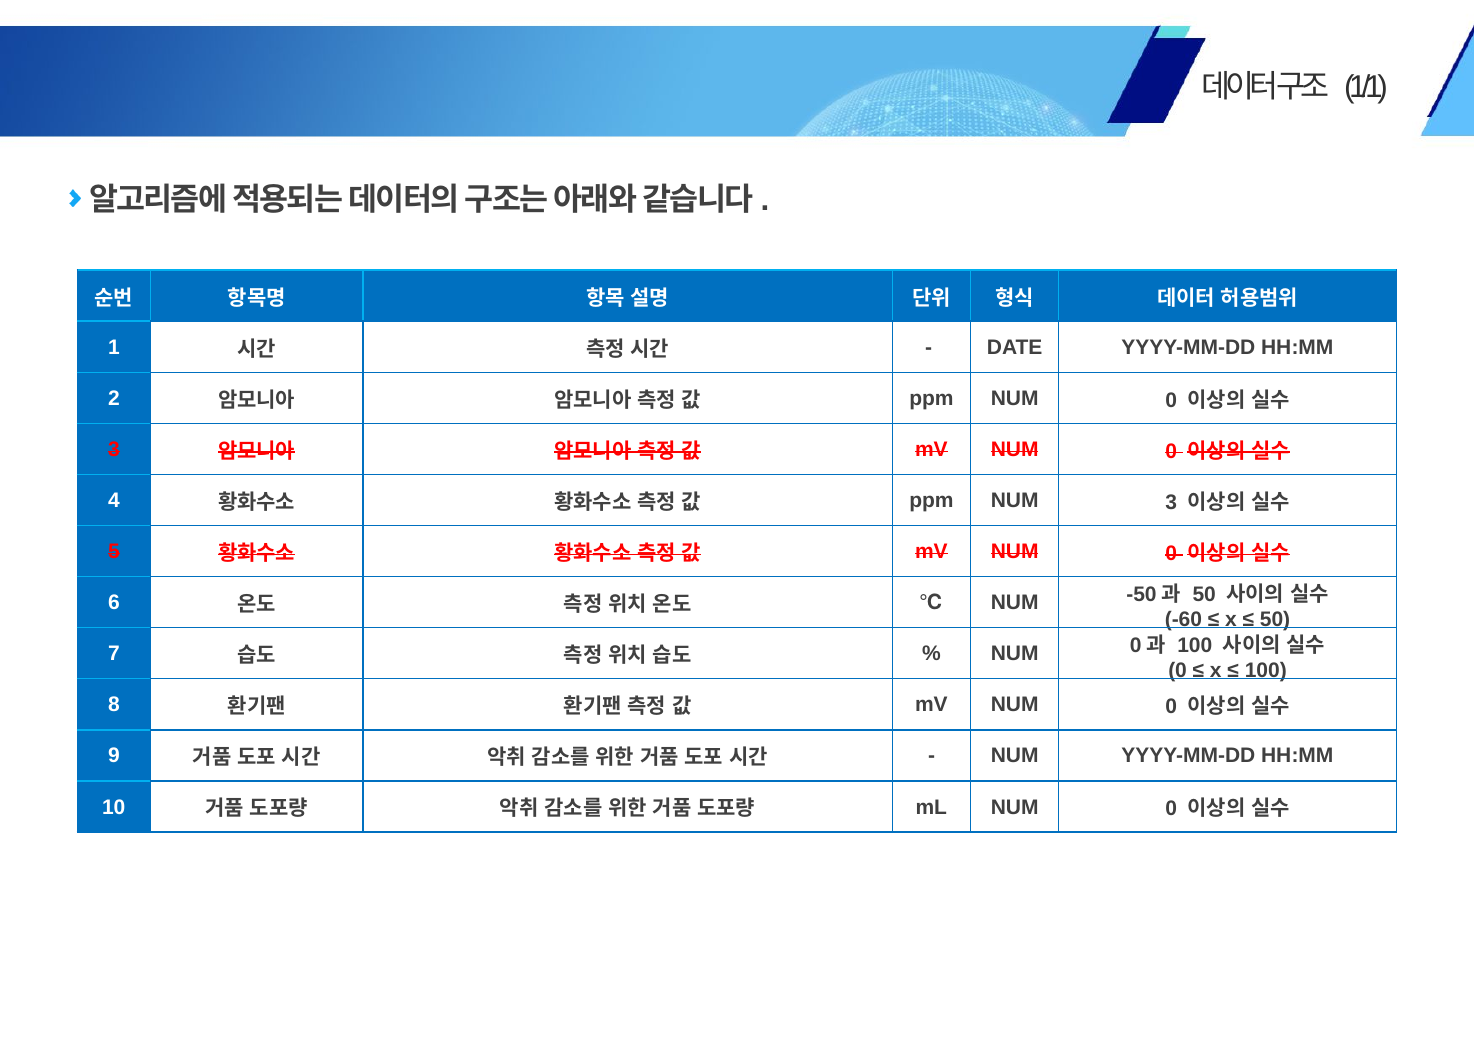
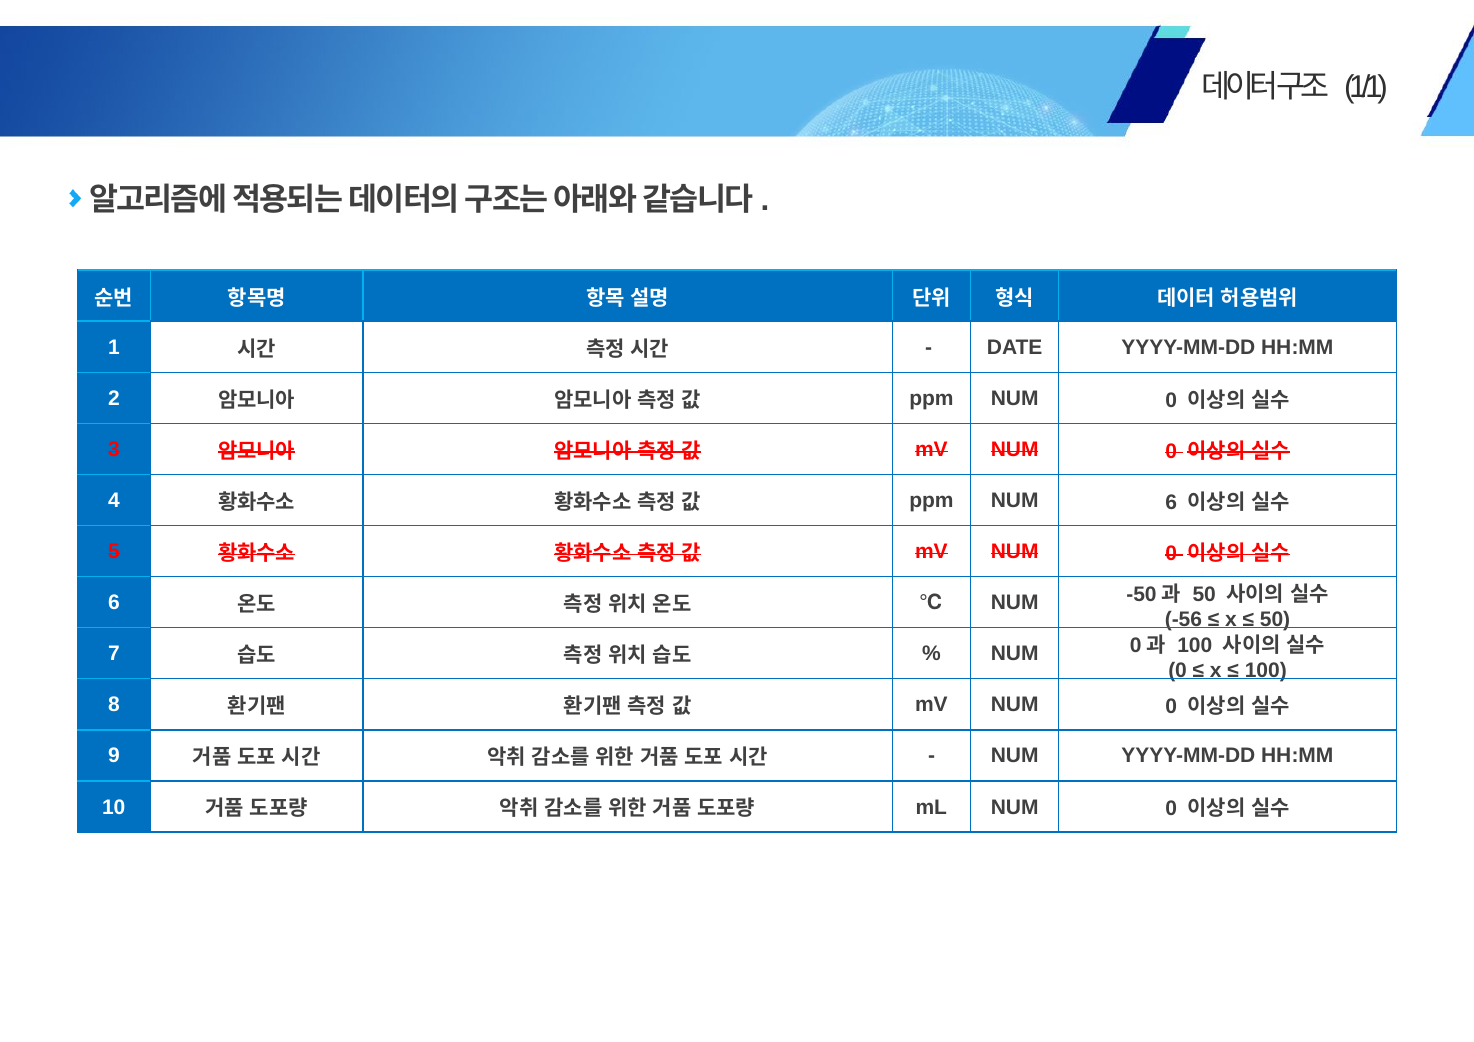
NUM 3: 3 -> 6
-60: -60 -> -56
